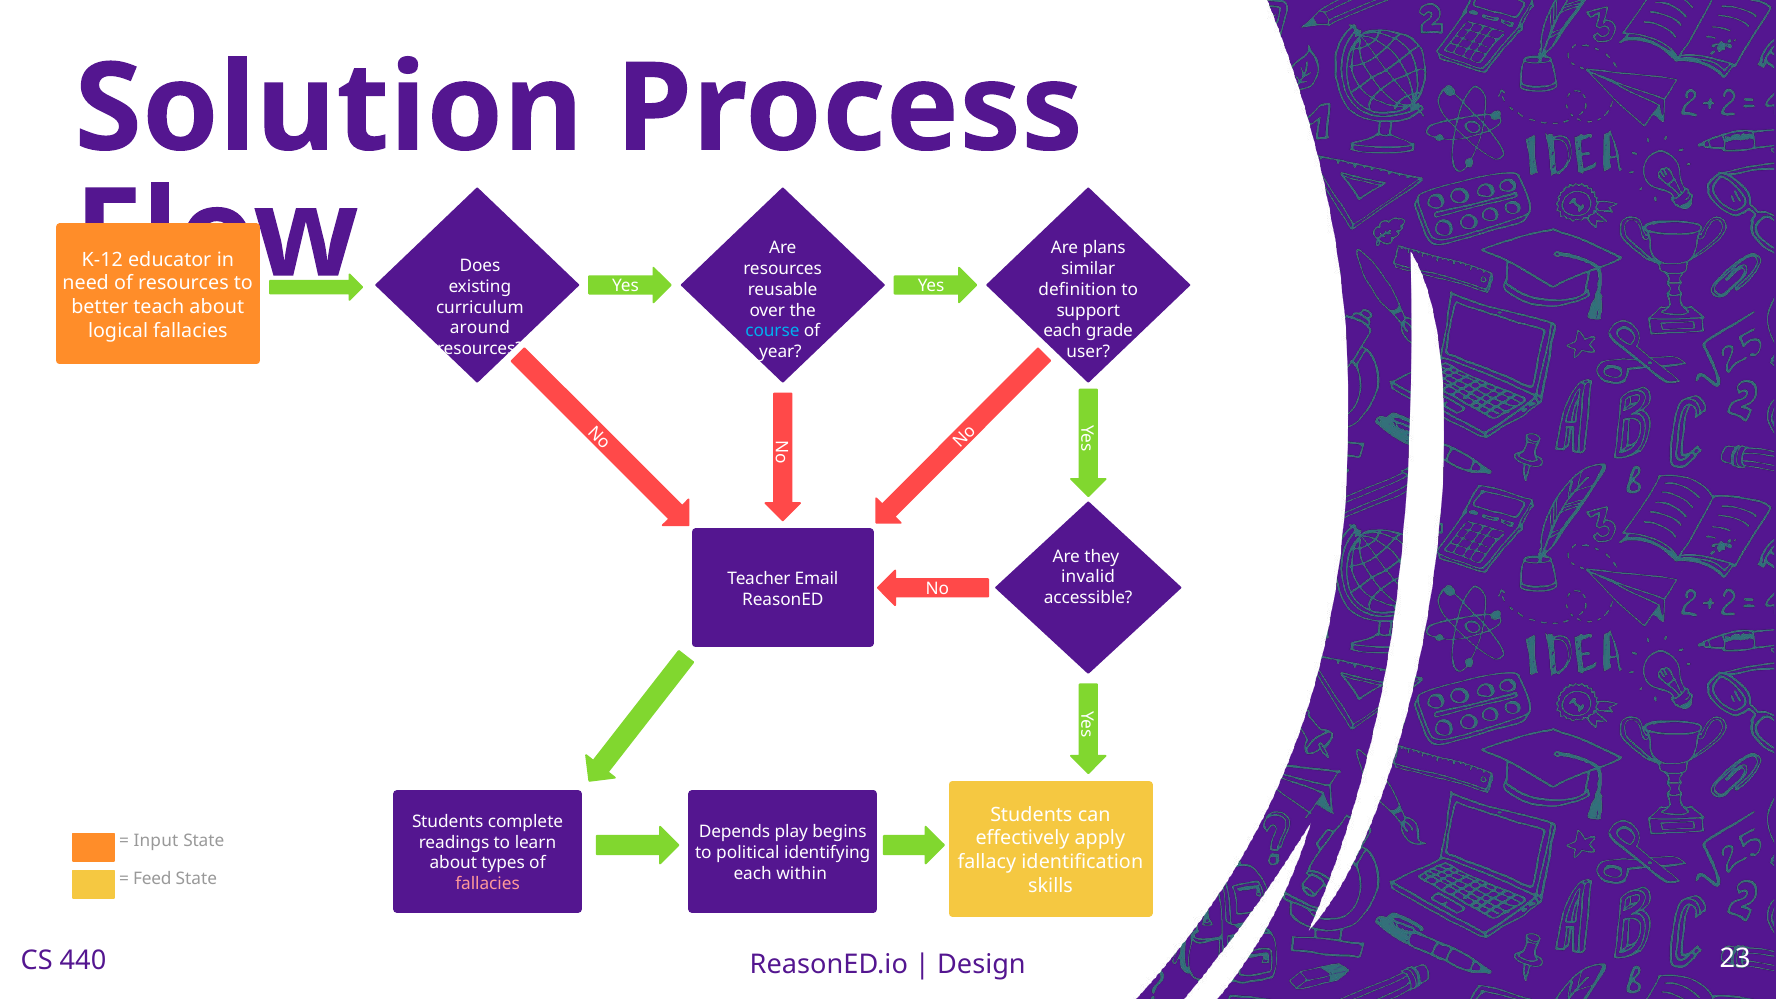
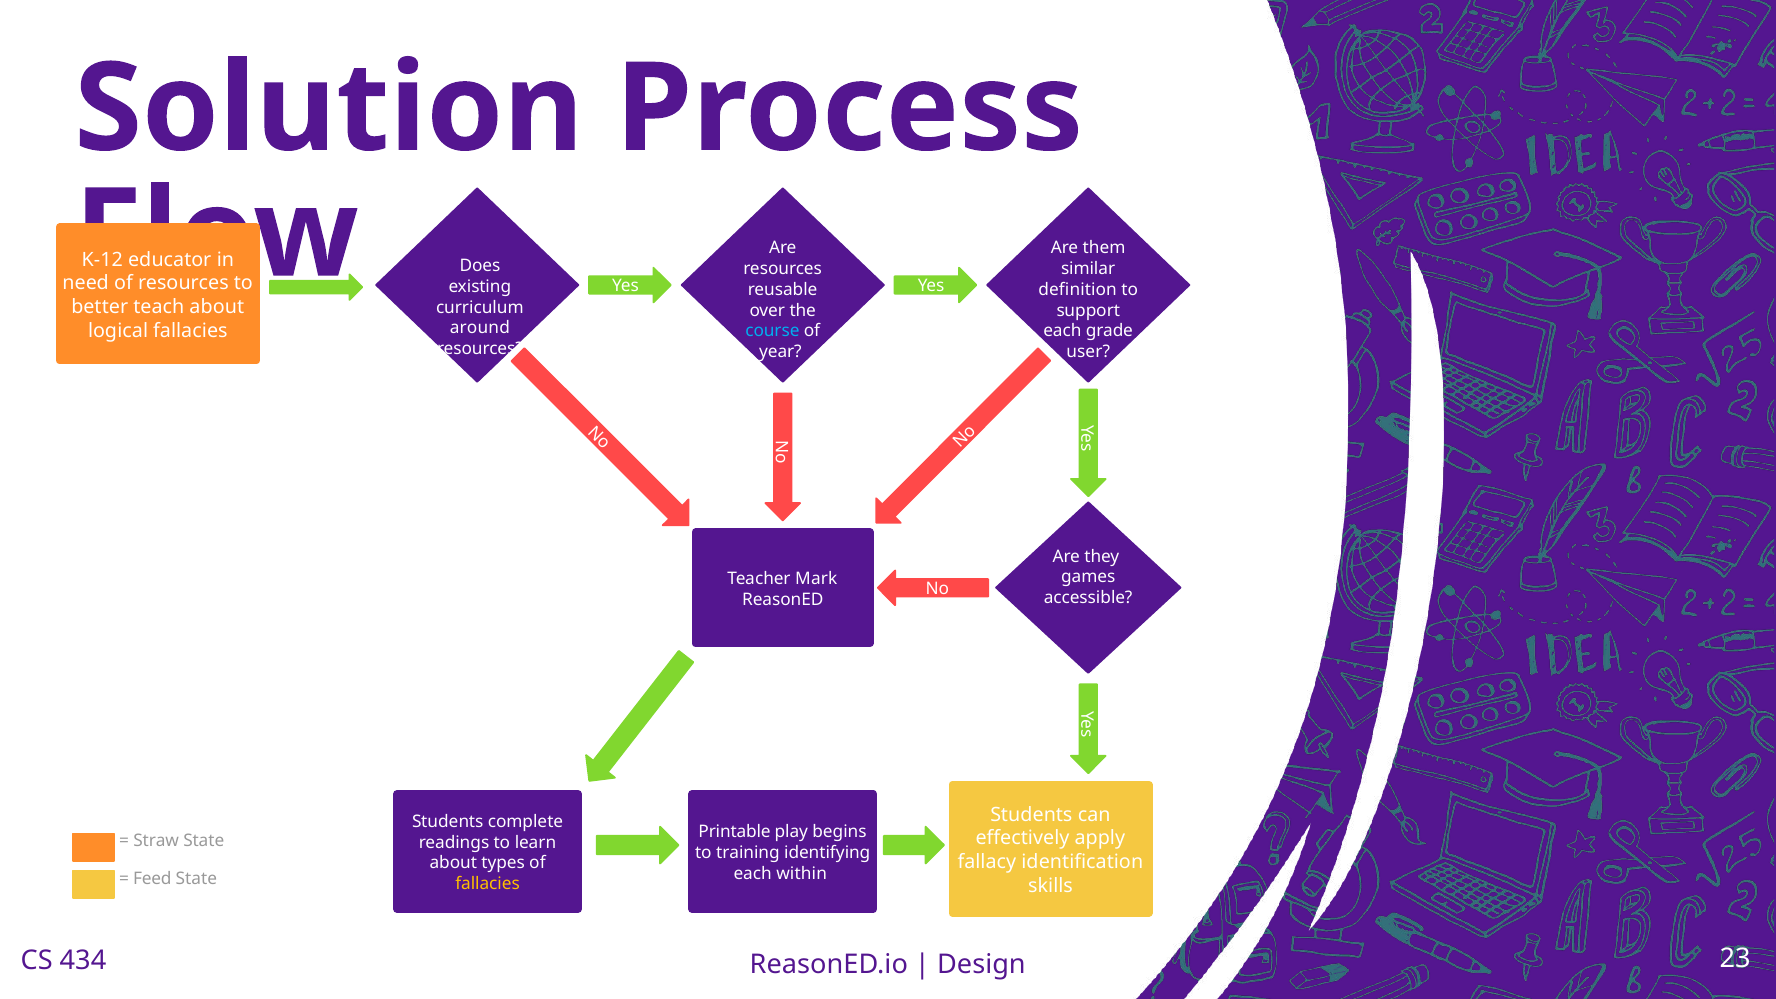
plans: plans -> them
invalid: invalid -> games
Email: Email -> Mark
Depends: Depends -> Printable
Input: Input -> Straw
political: political -> training
fallacies at (488, 884) colour: pink -> yellow
440: 440 -> 434
